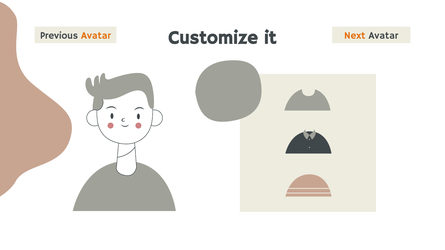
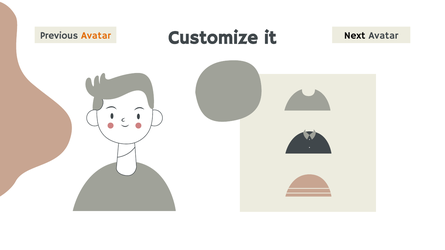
Next colour: orange -> black
